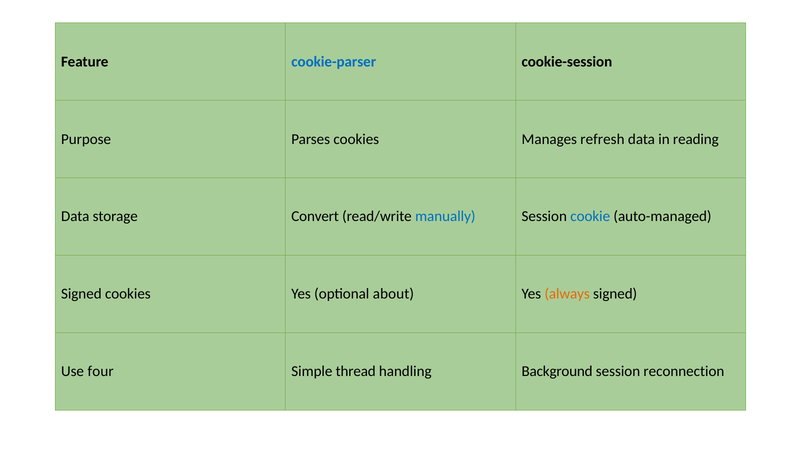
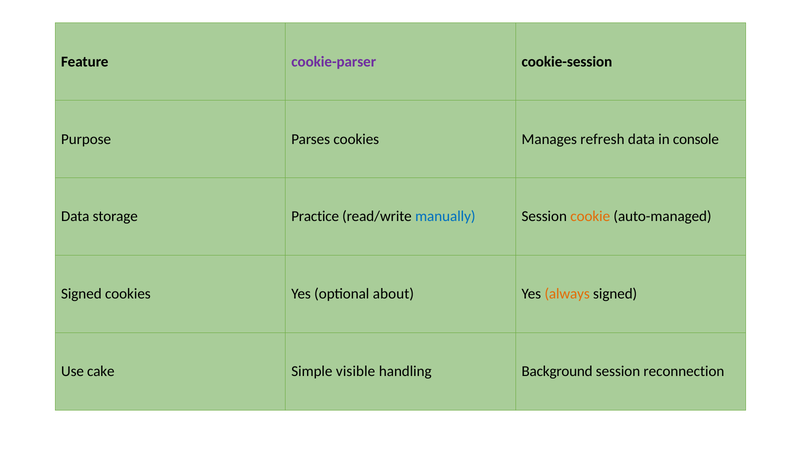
cookie-parser colour: blue -> purple
reading: reading -> console
Convert: Convert -> Practice
cookie colour: blue -> orange
four: four -> cake
thread: thread -> visible
